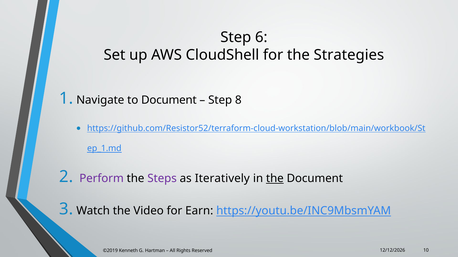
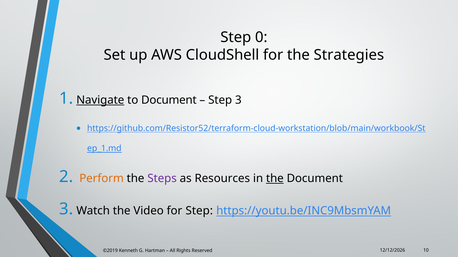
6: 6 -> 0
Navigate underline: none -> present
Step 8: 8 -> 3
Perform colour: purple -> orange
Iteratively: Iteratively -> Resources
for Earn: Earn -> Step
